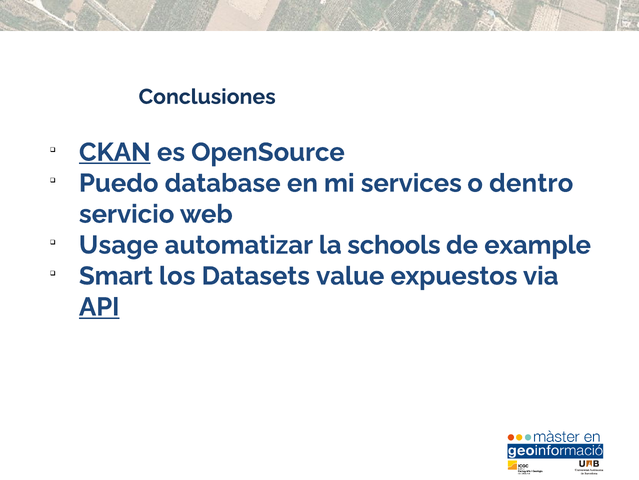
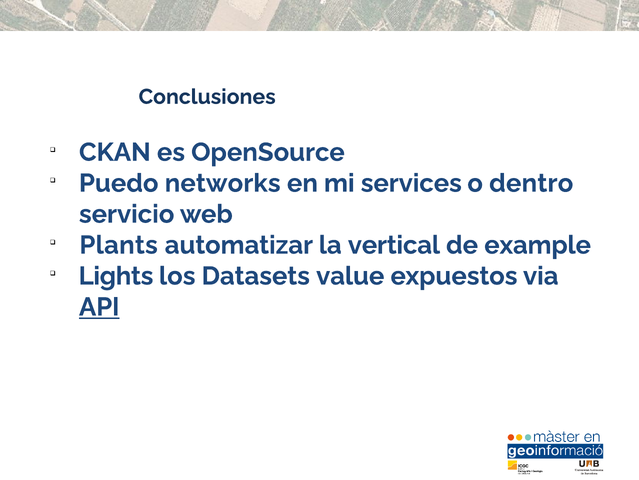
CKAN underline: present -> none
database: database -> networks
Usage: Usage -> Plants
schools: schools -> vertical
Smart: Smart -> Lights
